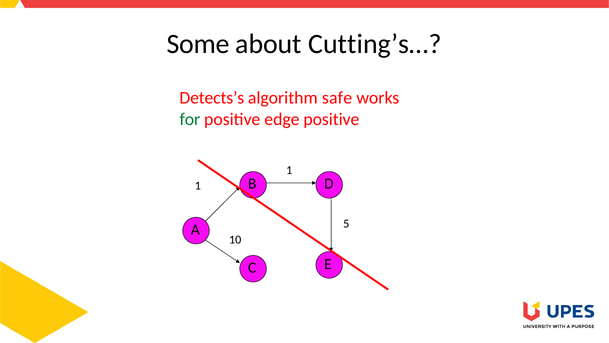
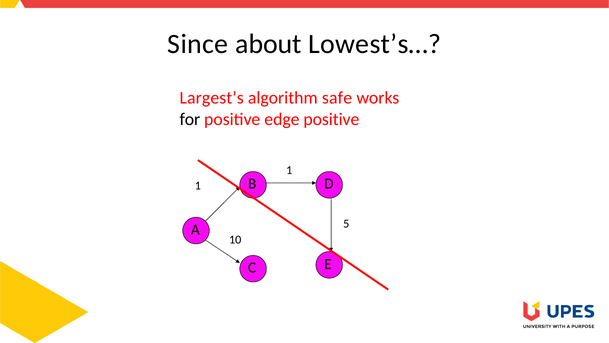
Some: Some -> Since
Cutting’s…: Cutting’s… -> Lowest’s…
Detects’s: Detects’s -> Largest’s
for colour: green -> black
